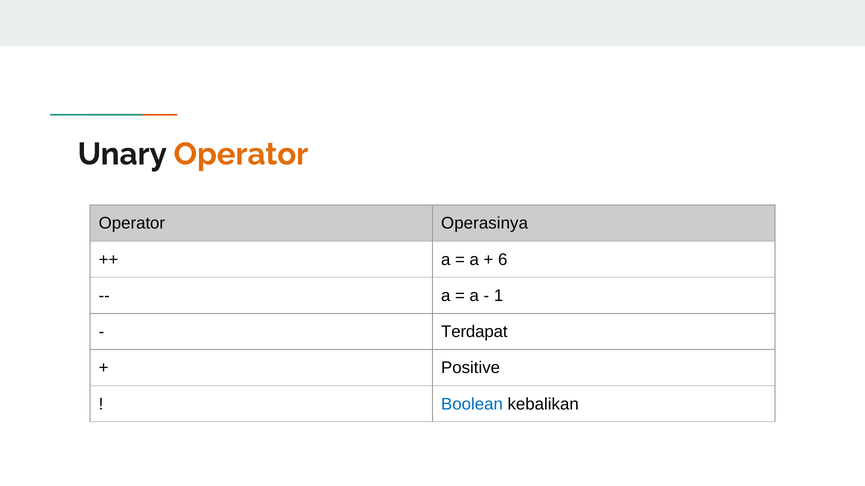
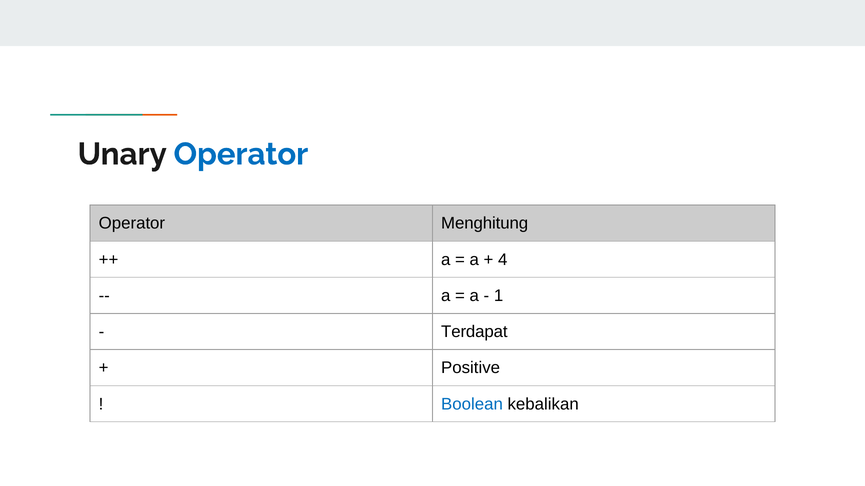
Operator at (241, 154) colour: orange -> blue
Operasinya: Operasinya -> Menghitung
6: 6 -> 4
